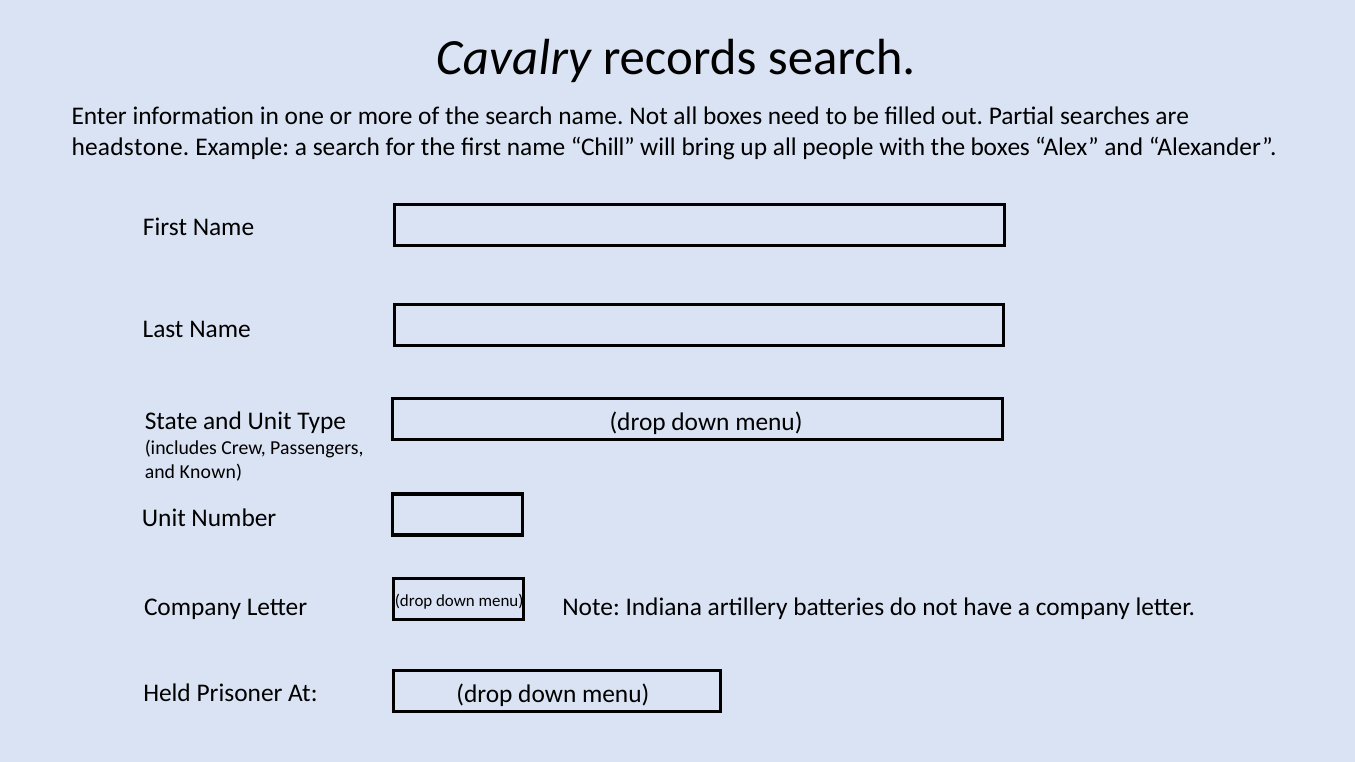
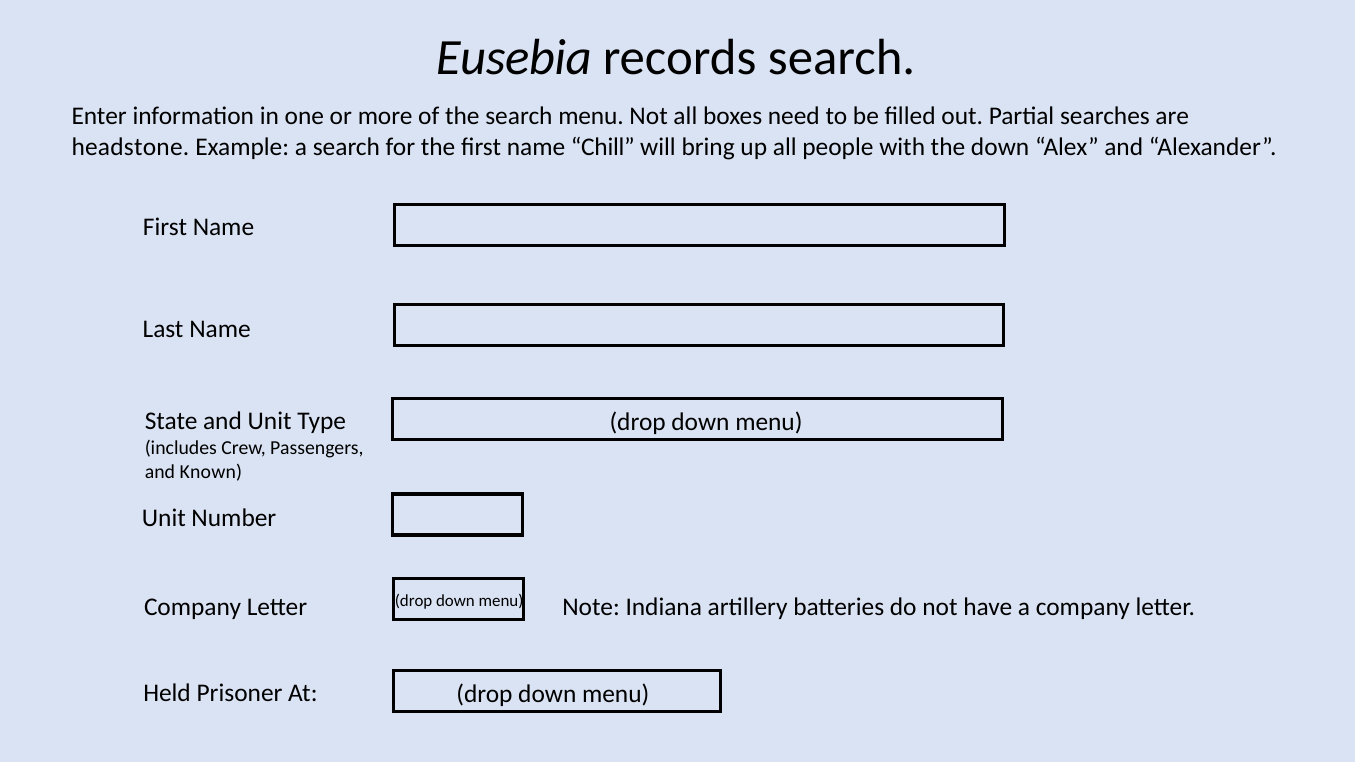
Cavalry: Cavalry -> Eusebia
search name: name -> menu
the boxes: boxes -> down
